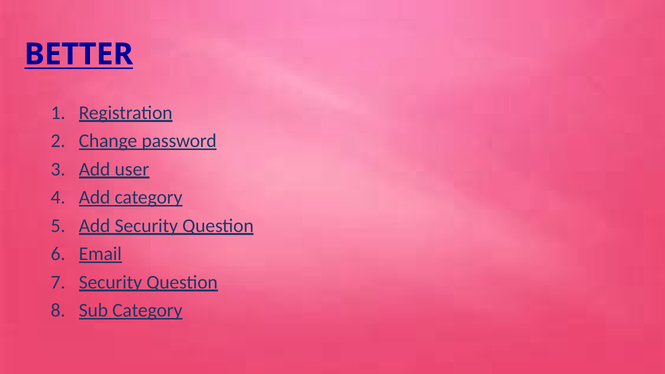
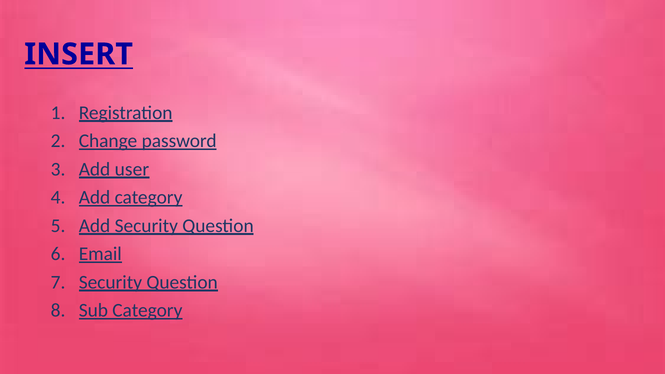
BETTER: BETTER -> INSERT
